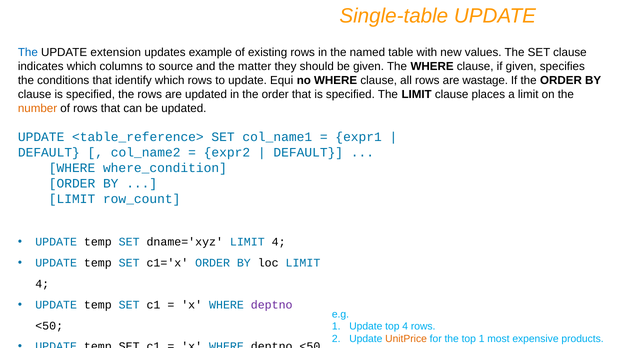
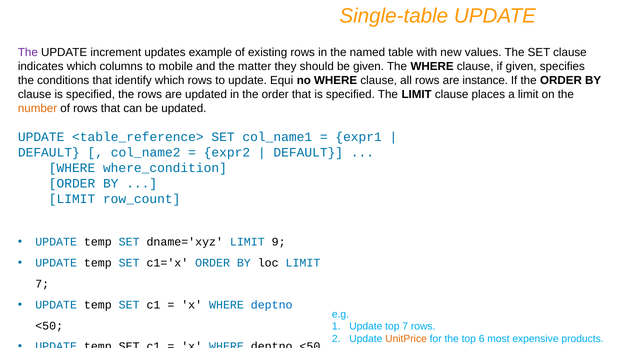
The at (28, 53) colour: blue -> purple
extension: extension -> increment
source: source -> mobile
wastage: wastage -> instance
dname='xyz LIMIT 4: 4 -> 9
4 at (42, 284): 4 -> 7
deptno at (272, 304) colour: purple -> blue
top 4: 4 -> 7
top 1: 1 -> 6
